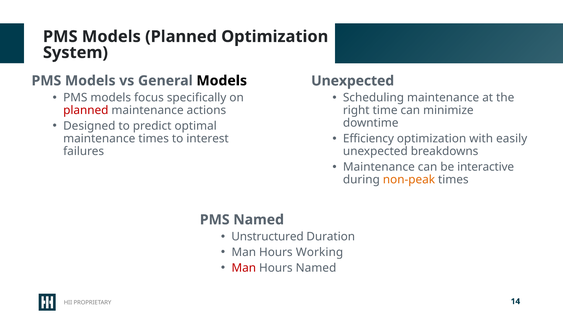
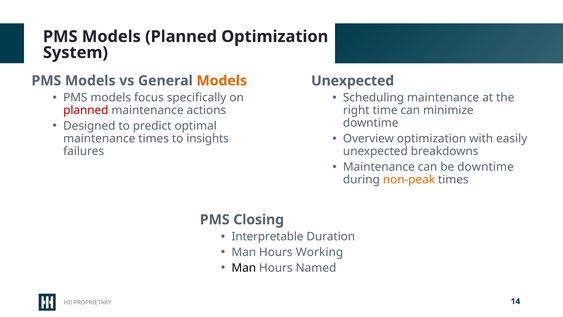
Models at (222, 81) colour: black -> orange
Efficiency: Efficiency -> Overview
interest: interest -> insights
be interactive: interactive -> downtime
PMS Named: Named -> Closing
Unstructured: Unstructured -> Interpretable
Man at (244, 268) colour: red -> black
